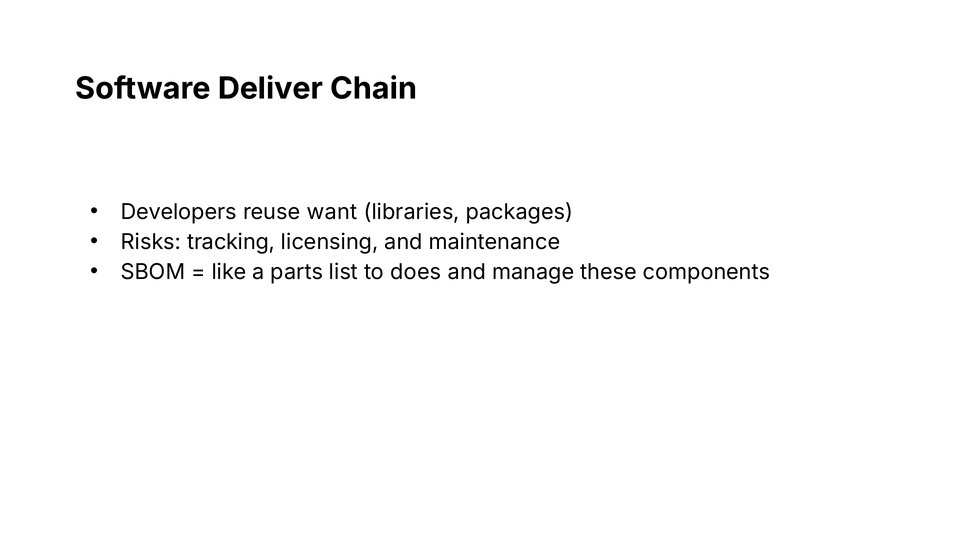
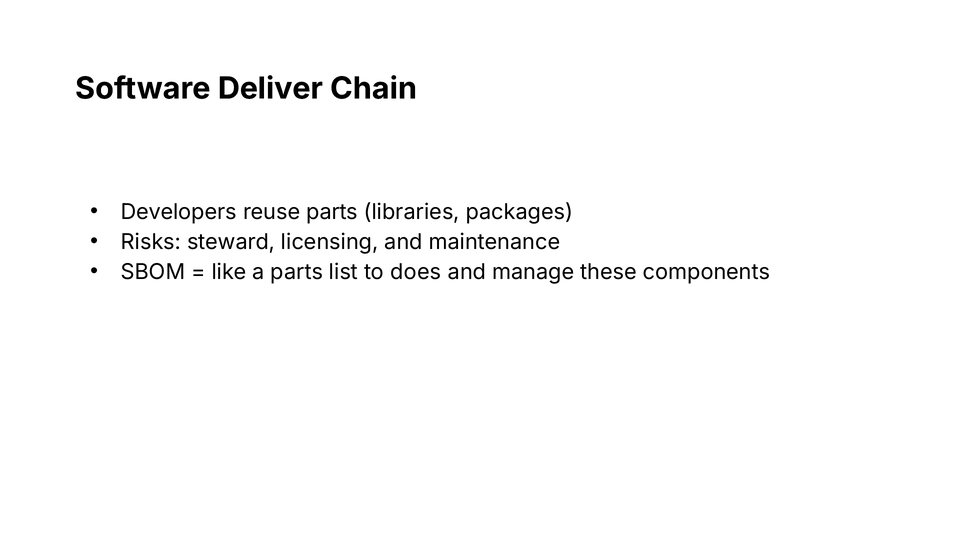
reuse want: want -> parts
tracking: tracking -> steward
